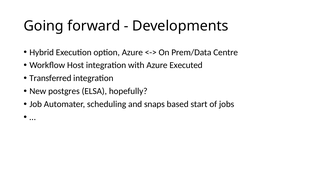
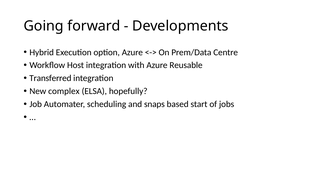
Executed: Executed -> Reusable
postgres: postgres -> complex
